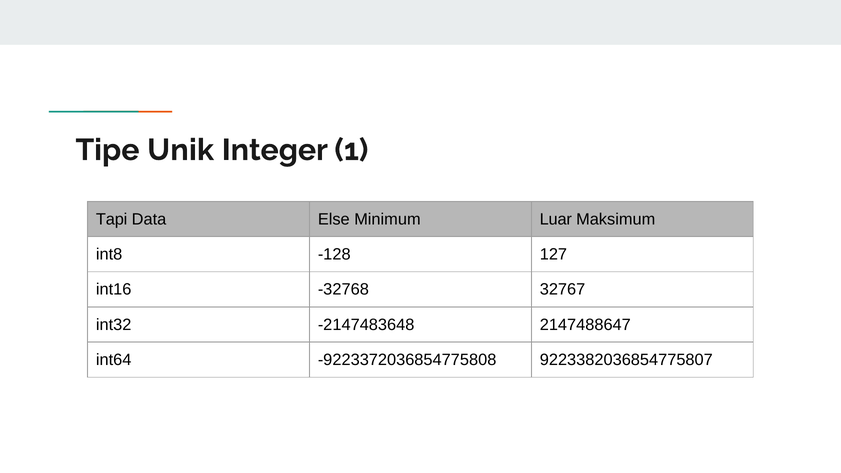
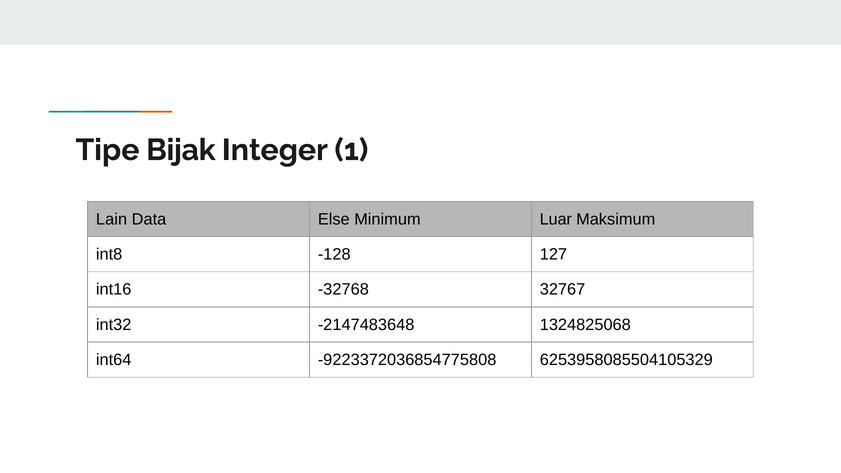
Unik: Unik -> Bijak
Tapi: Tapi -> Lain
2147488647: 2147488647 -> 1324825068
9223382036854775807: 9223382036854775807 -> 6253958085504105329
